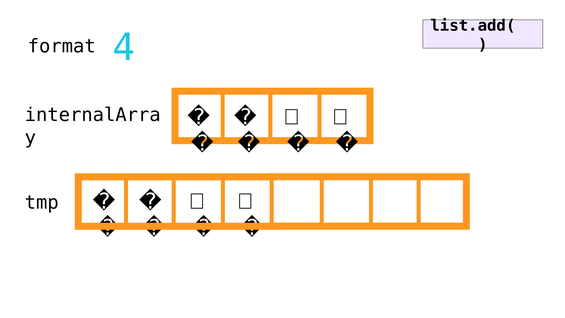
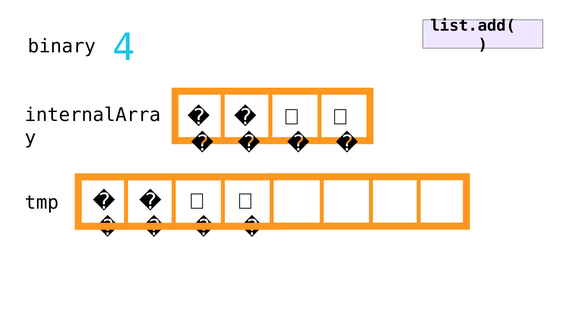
format: format -> binary
